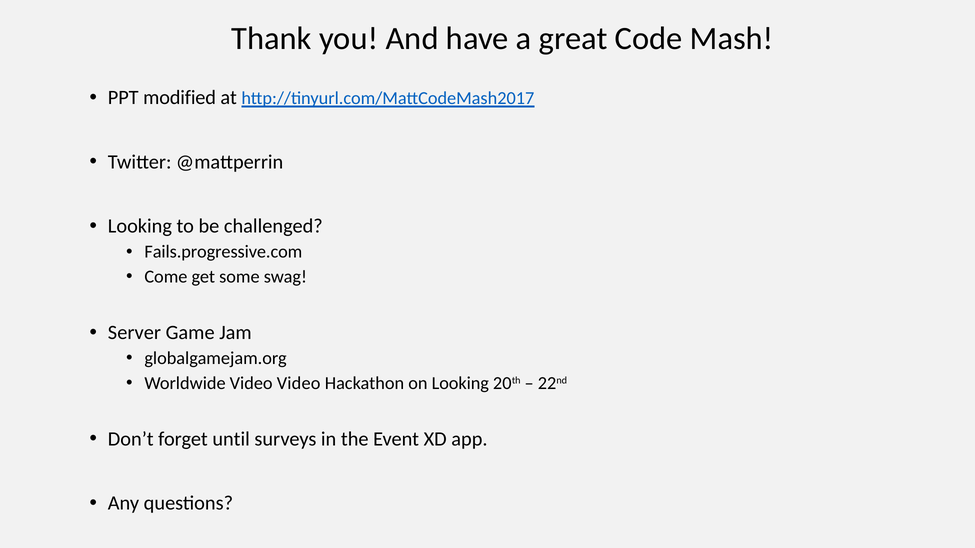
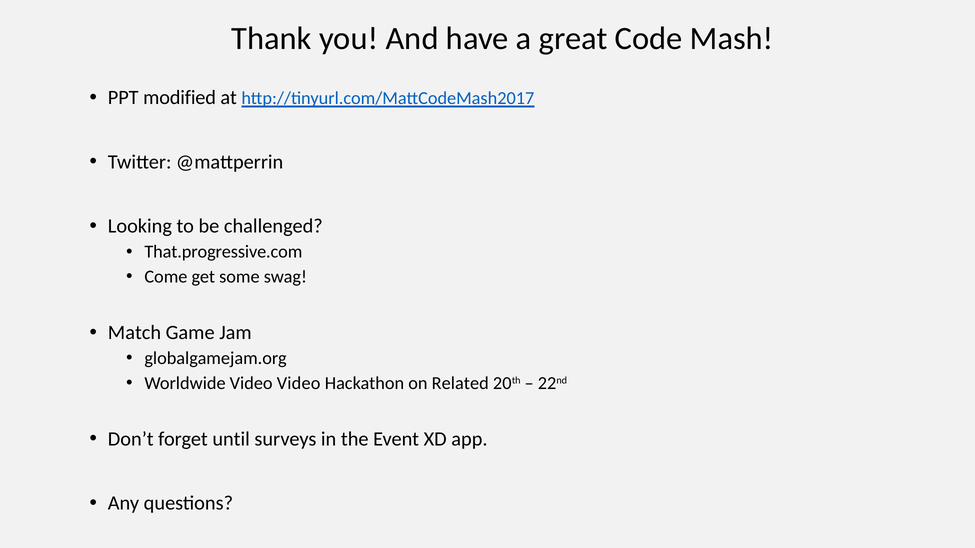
Fails.progressive.com: Fails.progressive.com -> That.progressive.com
Server: Server -> Match
on Looking: Looking -> Related
